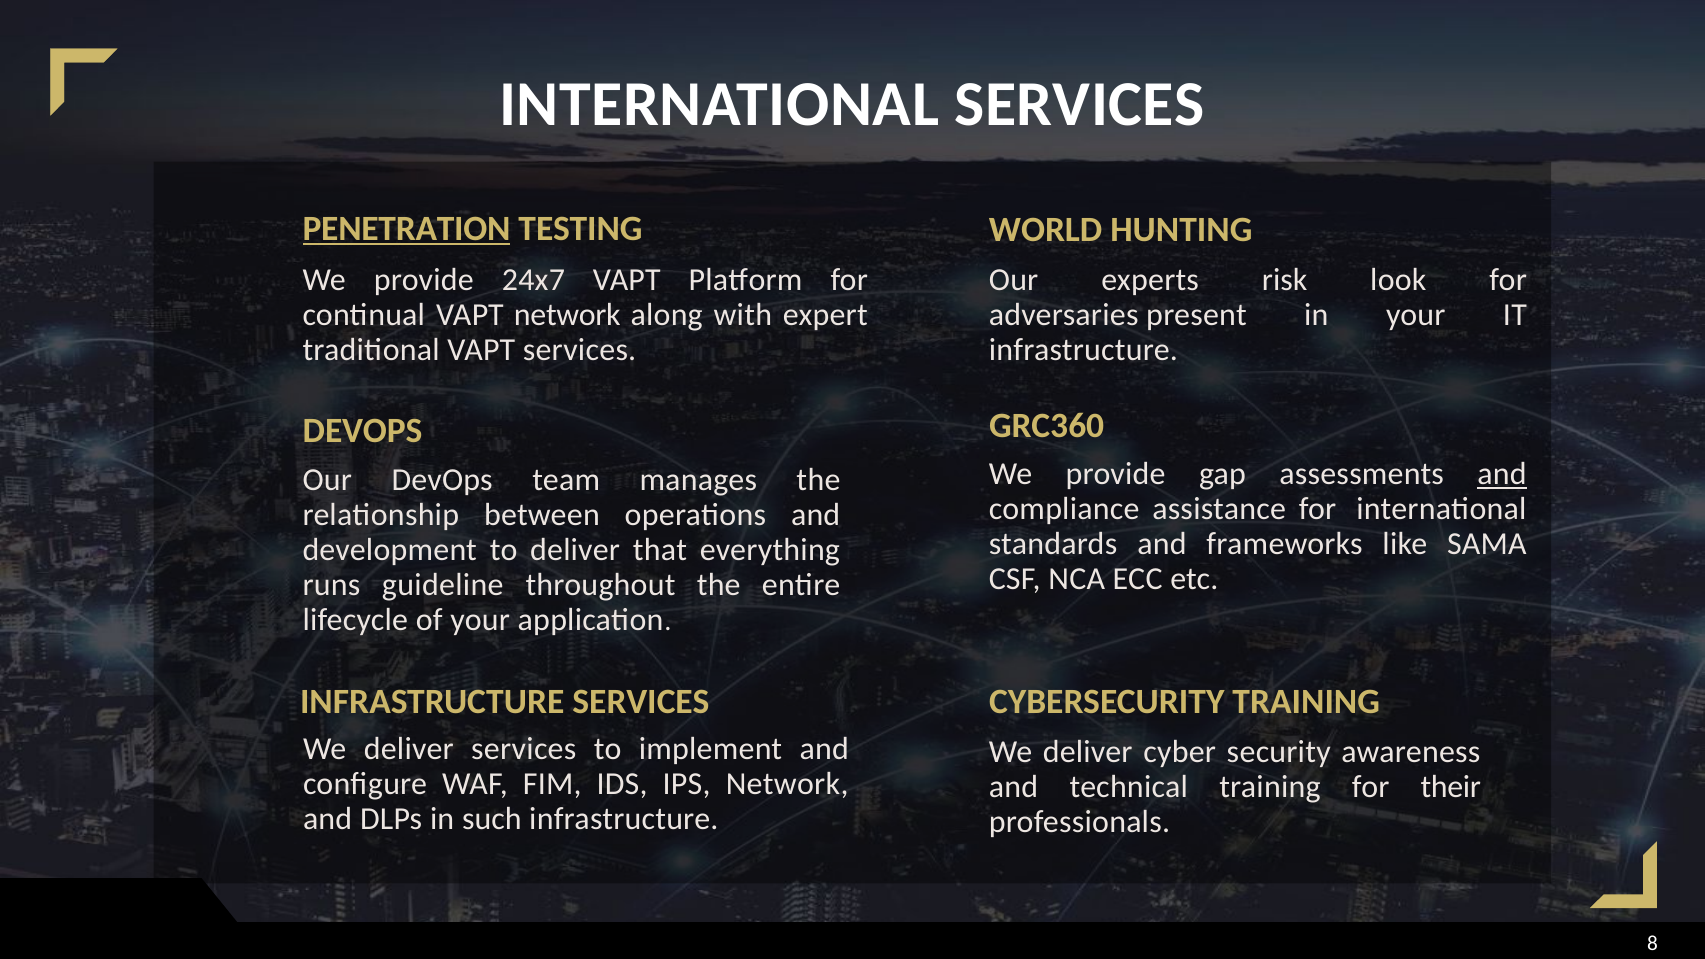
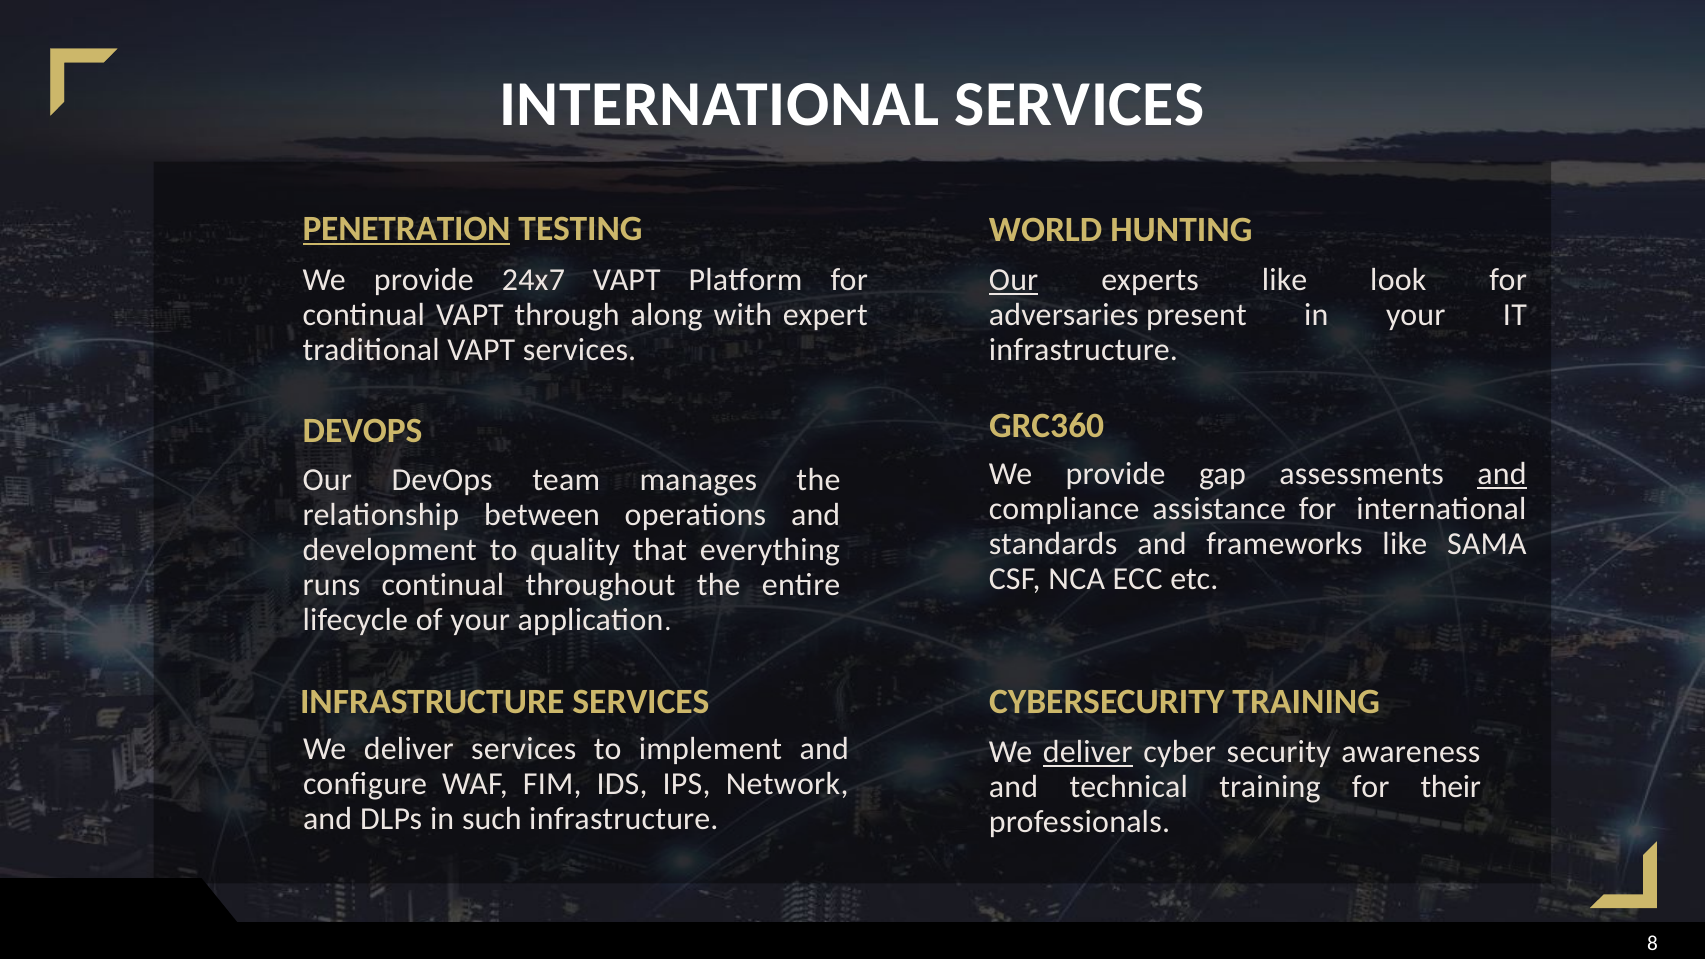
Our at (1014, 280) underline: none -> present
experts risk: risk -> like
VAPT network: network -> through
to deliver: deliver -> quality
runs guideline: guideline -> continual
deliver at (1088, 752) underline: none -> present
